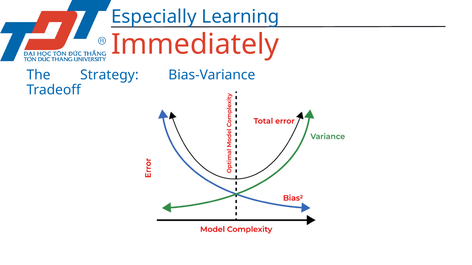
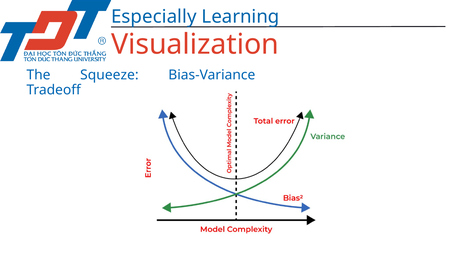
Immediately: Immediately -> Visualization
Strategy: Strategy -> Squeeze
